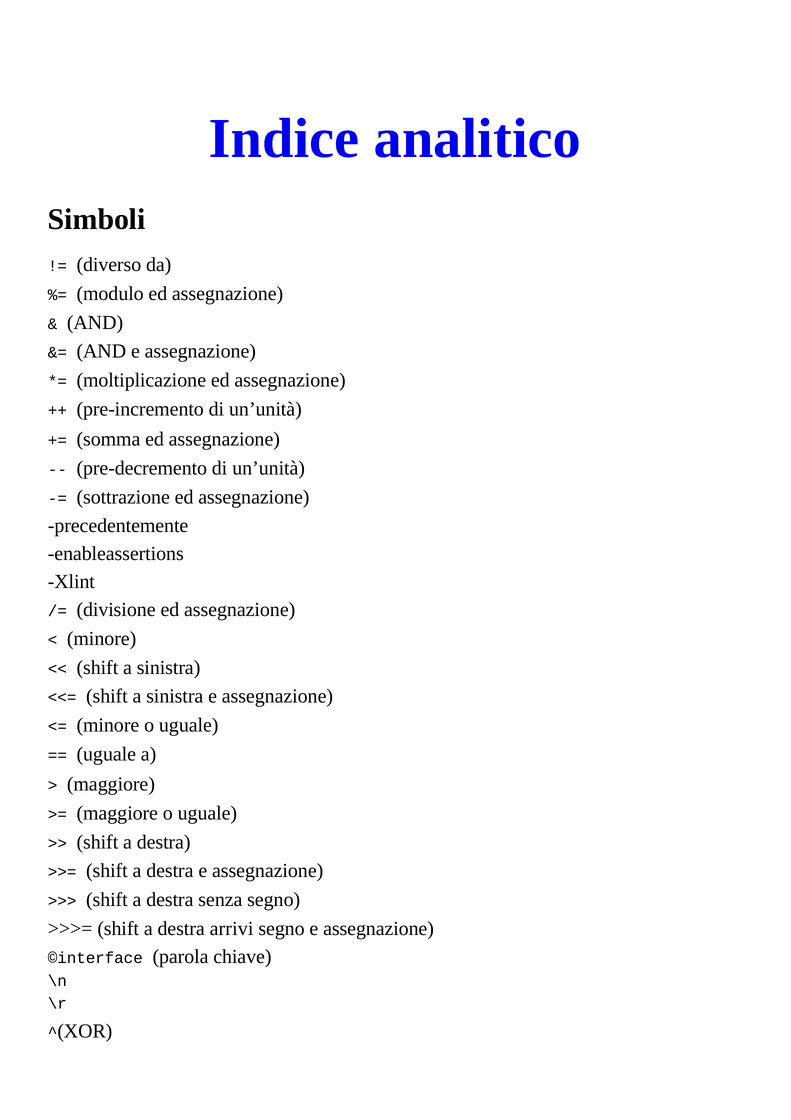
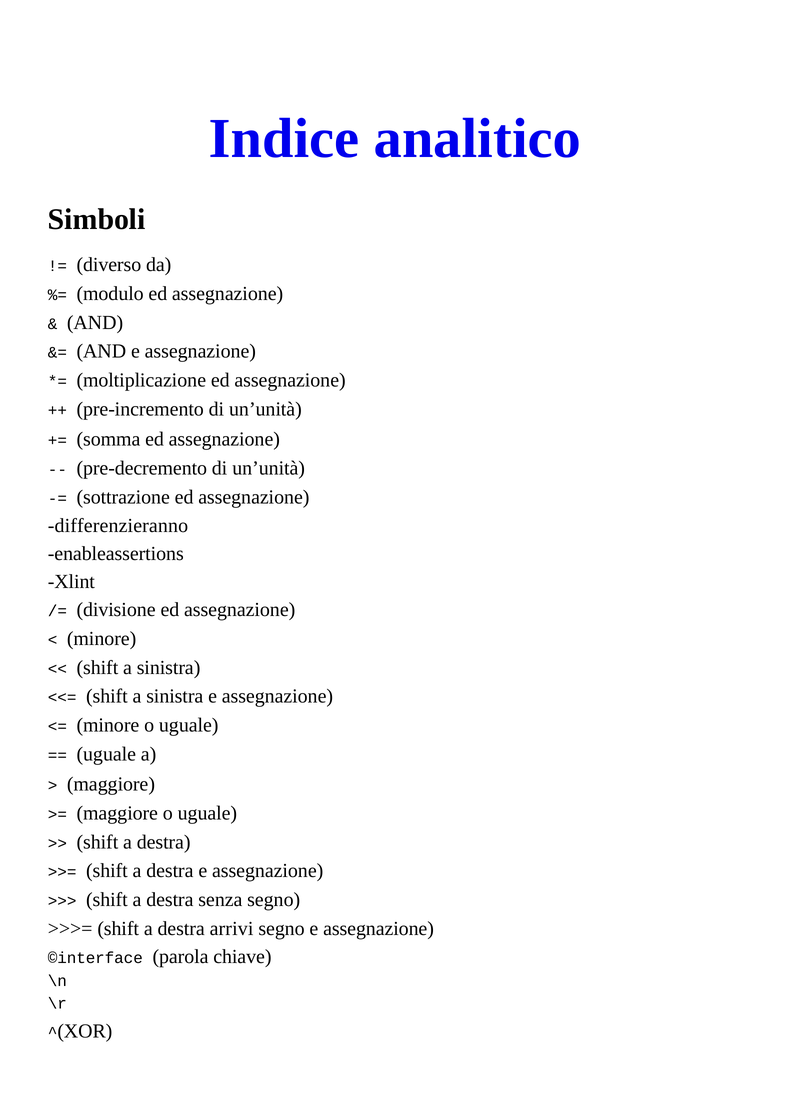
precedentemente: precedentemente -> differenzieranno
